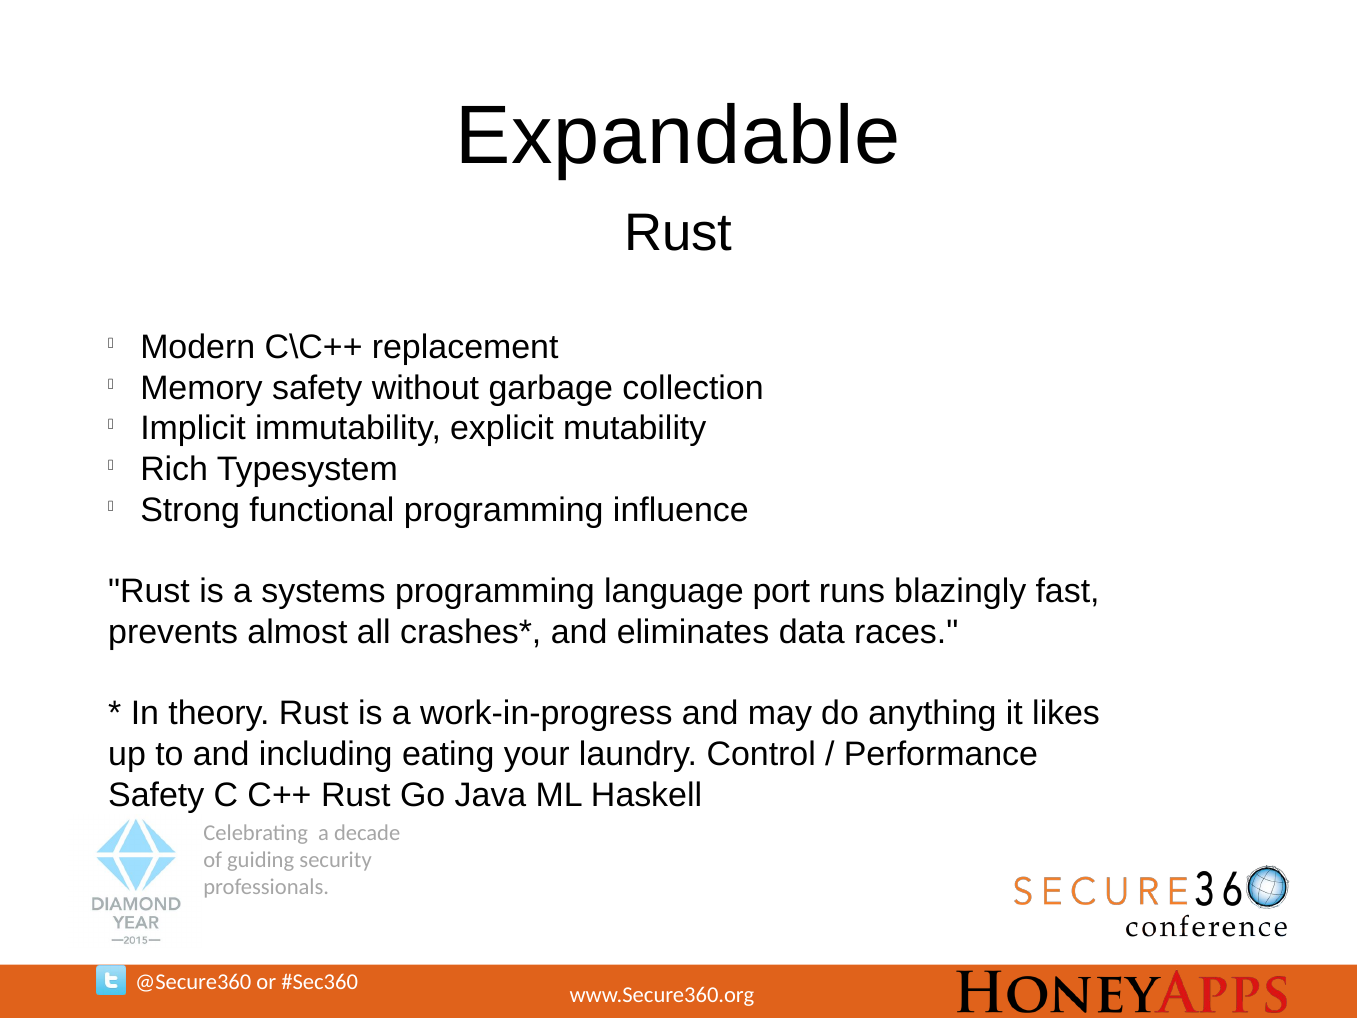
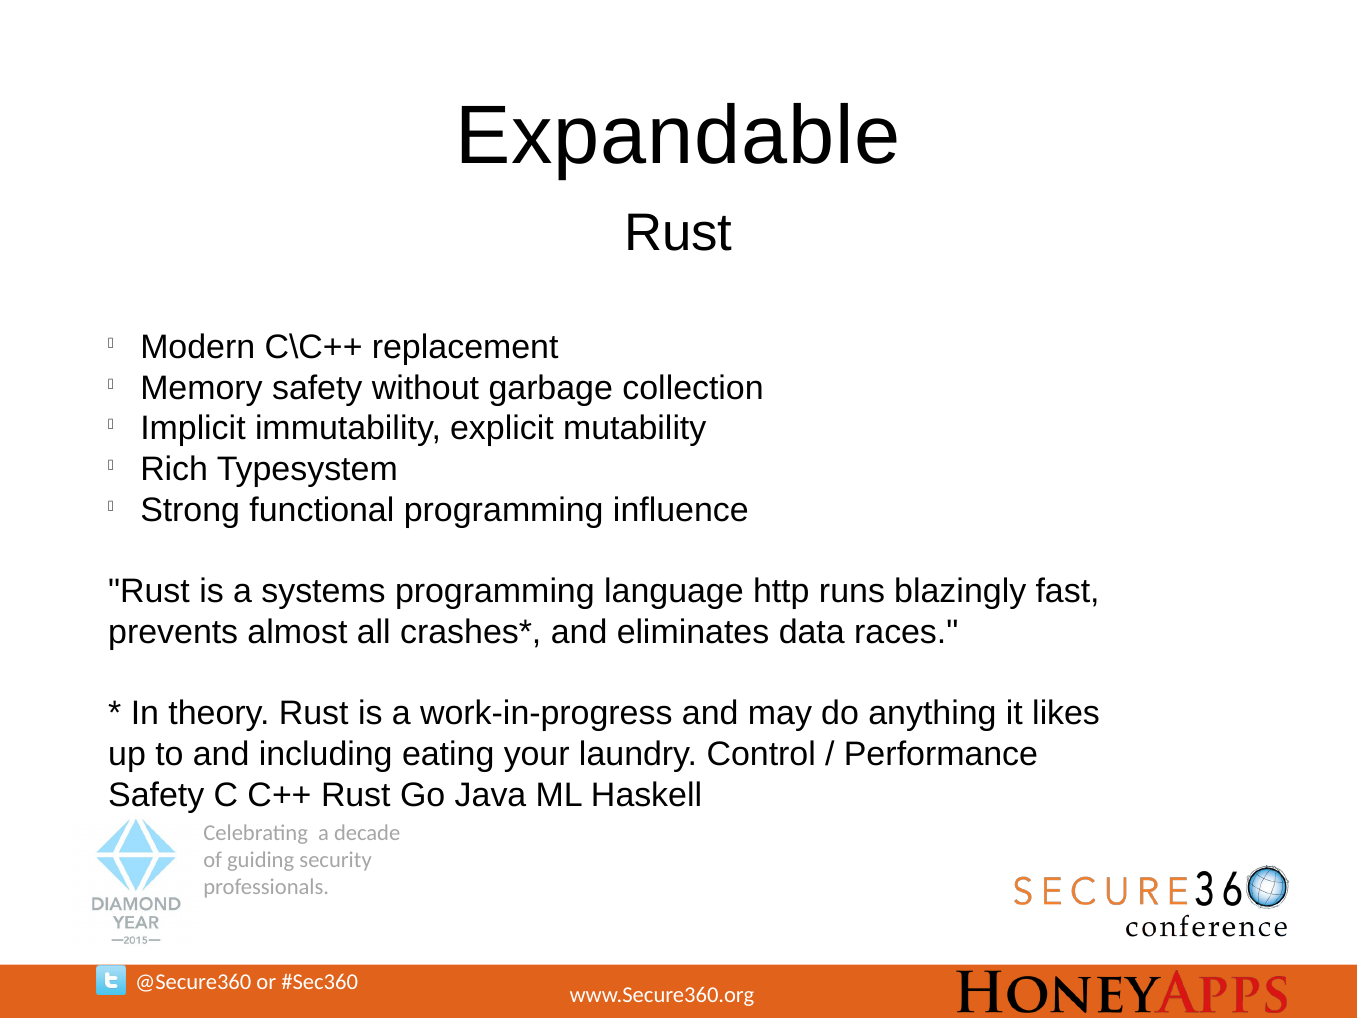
port: port -> http
